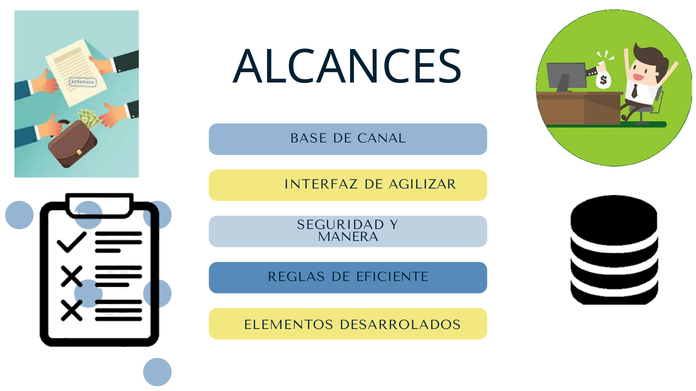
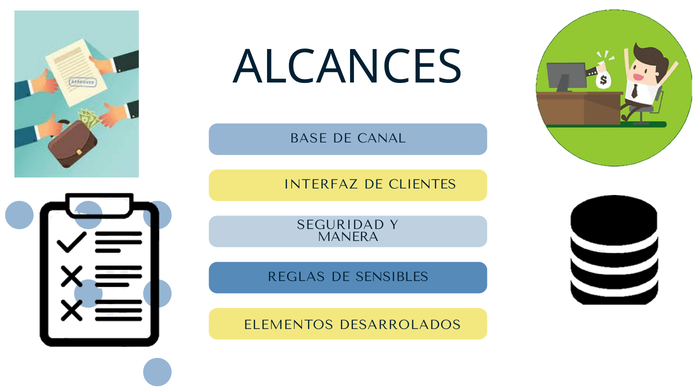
AGILIZAR: AGILIZAR -> CLIENTES
EFICIENTE: EFICIENTE -> SENSIBLES
